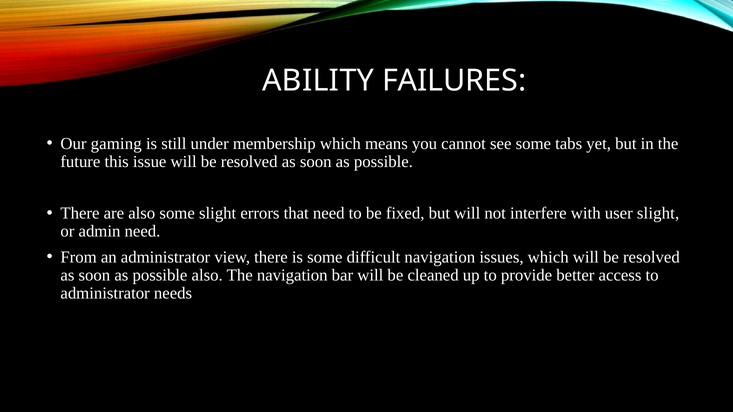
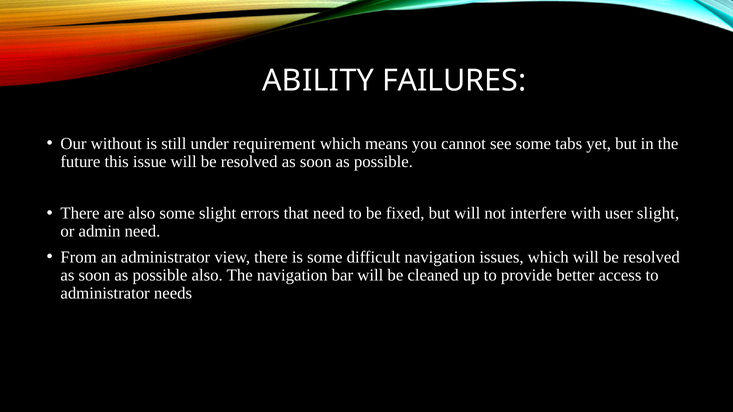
gaming: gaming -> without
membership: membership -> requirement
